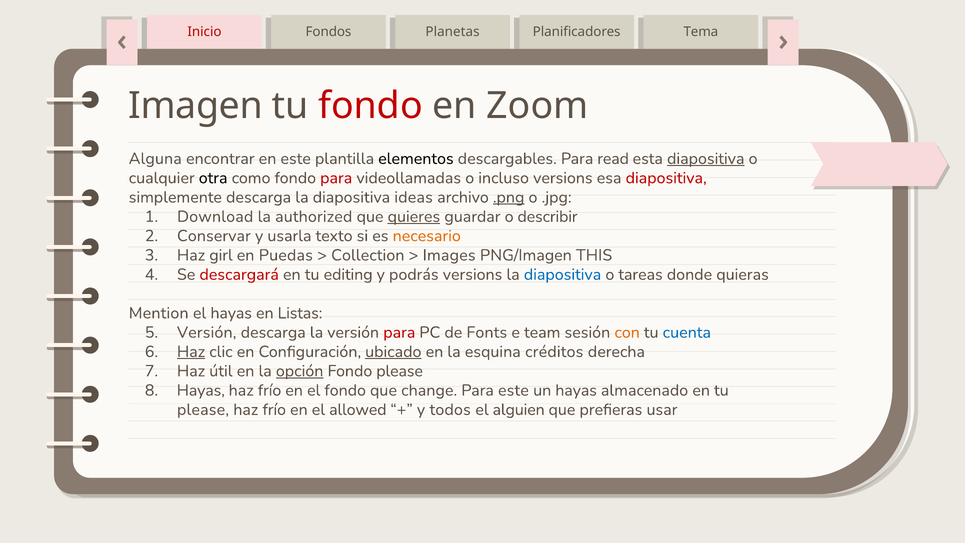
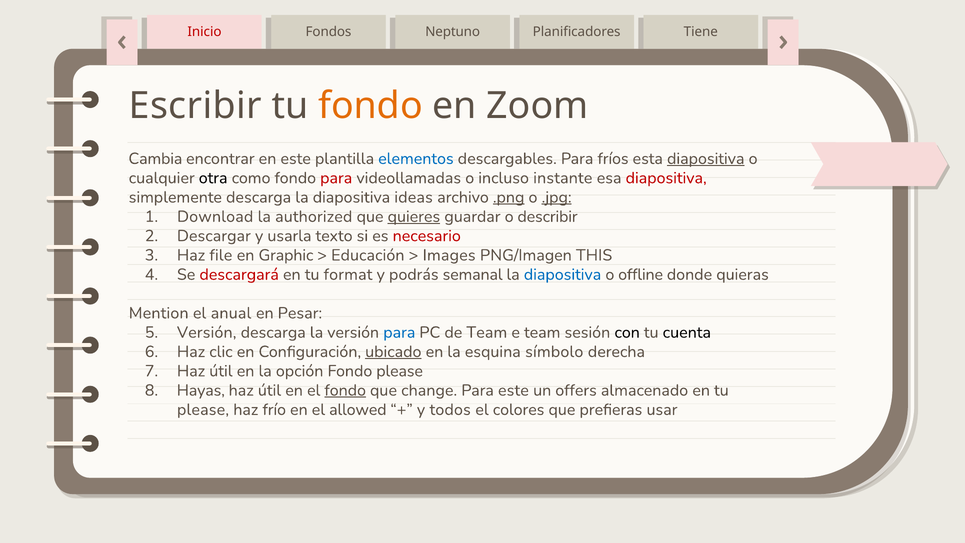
Planetas: Planetas -> Neptuno
Tema: Tema -> Tiene
Imagen: Imagen -> Escribir
fondo at (371, 106) colour: red -> orange
Alguna: Alguna -> Cambia
elementos colour: black -> blue
read: read -> fríos
incluso versions: versions -> instante
.jpg underline: none -> present
Conservar: Conservar -> Descargar
necesario colour: orange -> red
girl: girl -> file
Puedas: Puedas -> Graphic
Collection: Collection -> Educación
editing: editing -> format
podrás versions: versions -> semanal
tareas: tareas -> offline
el hayas: hayas -> anual
Listas: Listas -> Pesar
para at (399, 332) colour: red -> blue
de Fonts: Fonts -> Team
con colour: orange -> black
cuenta colour: blue -> black
Haz at (191, 352) underline: present -> none
créditos: créditos -> símbolo
opción underline: present -> none
frío at (270, 390): frío -> útil
fondo at (345, 390) underline: none -> present
un hayas: hayas -> offers
alguien: alguien -> colores
